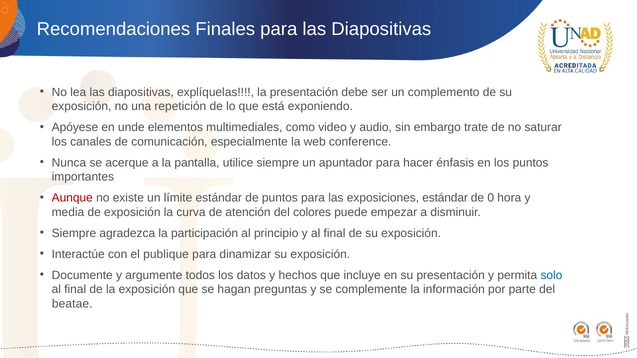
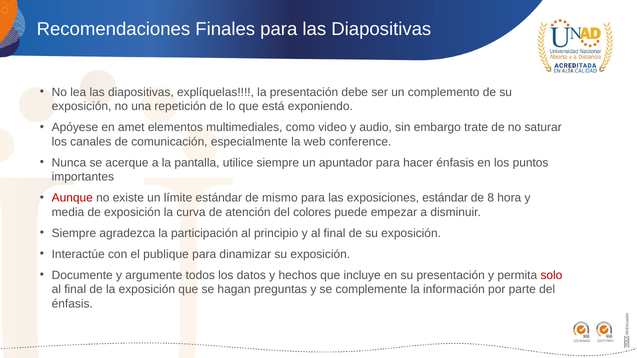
unde: unde -> amet
de puntos: puntos -> mismo
0: 0 -> 8
solo colour: blue -> red
beatae at (72, 304): beatae -> énfasis
